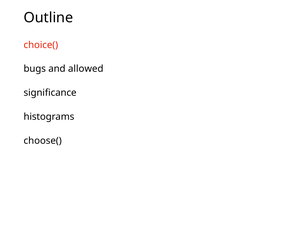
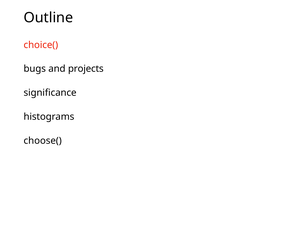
allowed: allowed -> projects
